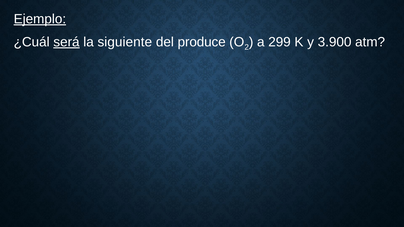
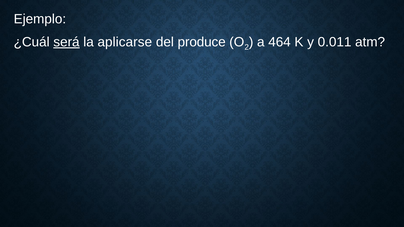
Ejemplo underline: present -> none
siguiente: siguiente -> aplicarse
299: 299 -> 464
3.900: 3.900 -> 0.011
